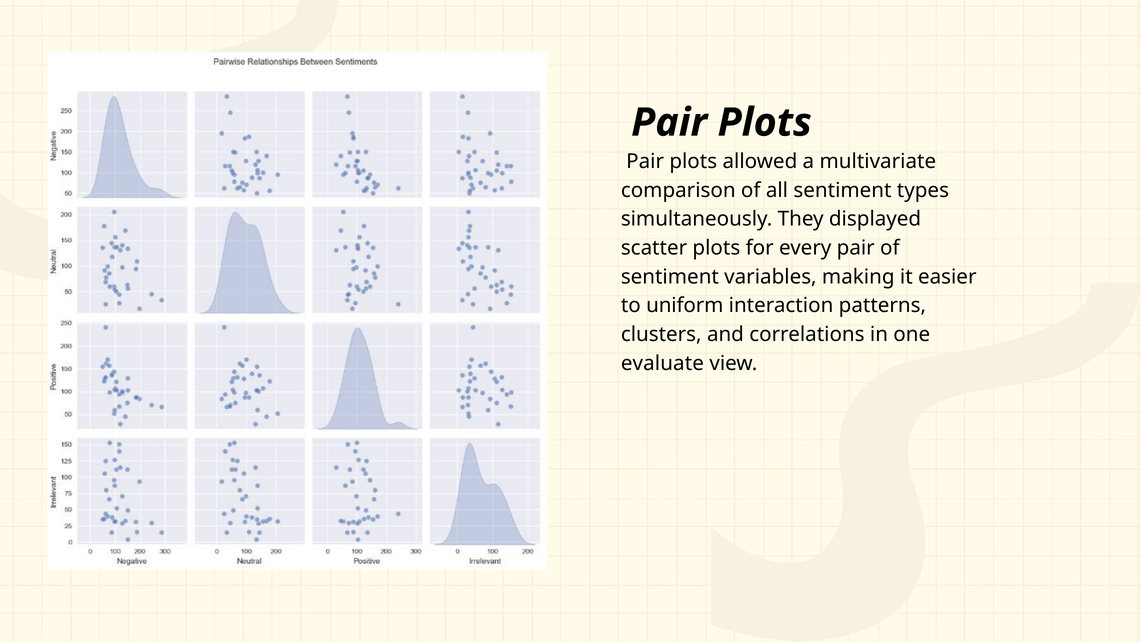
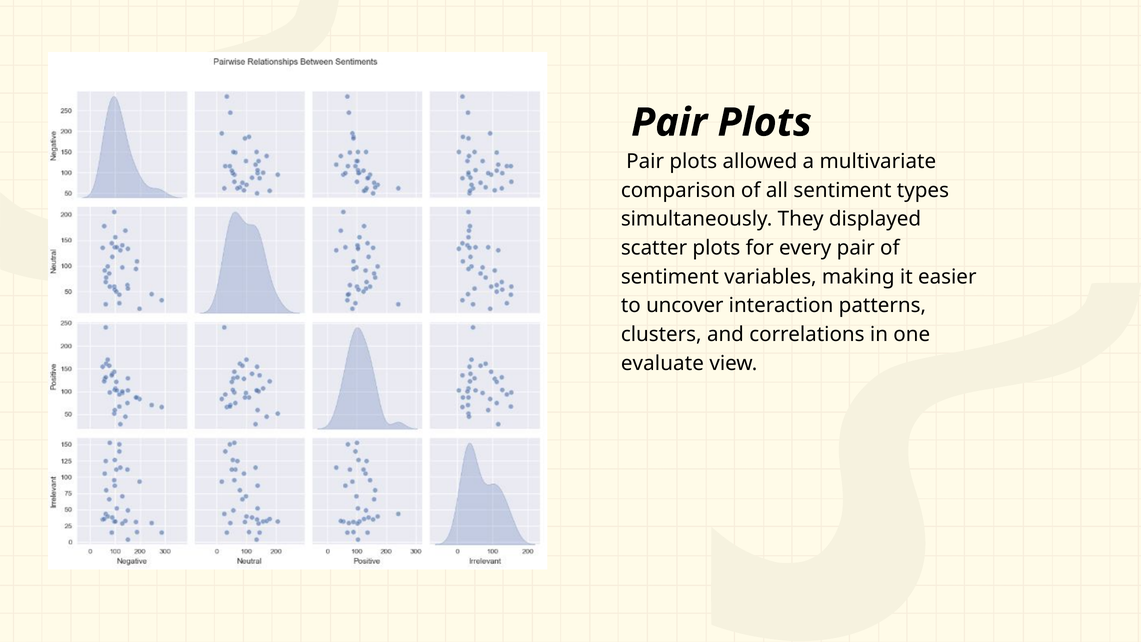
uniform: uniform -> uncover
